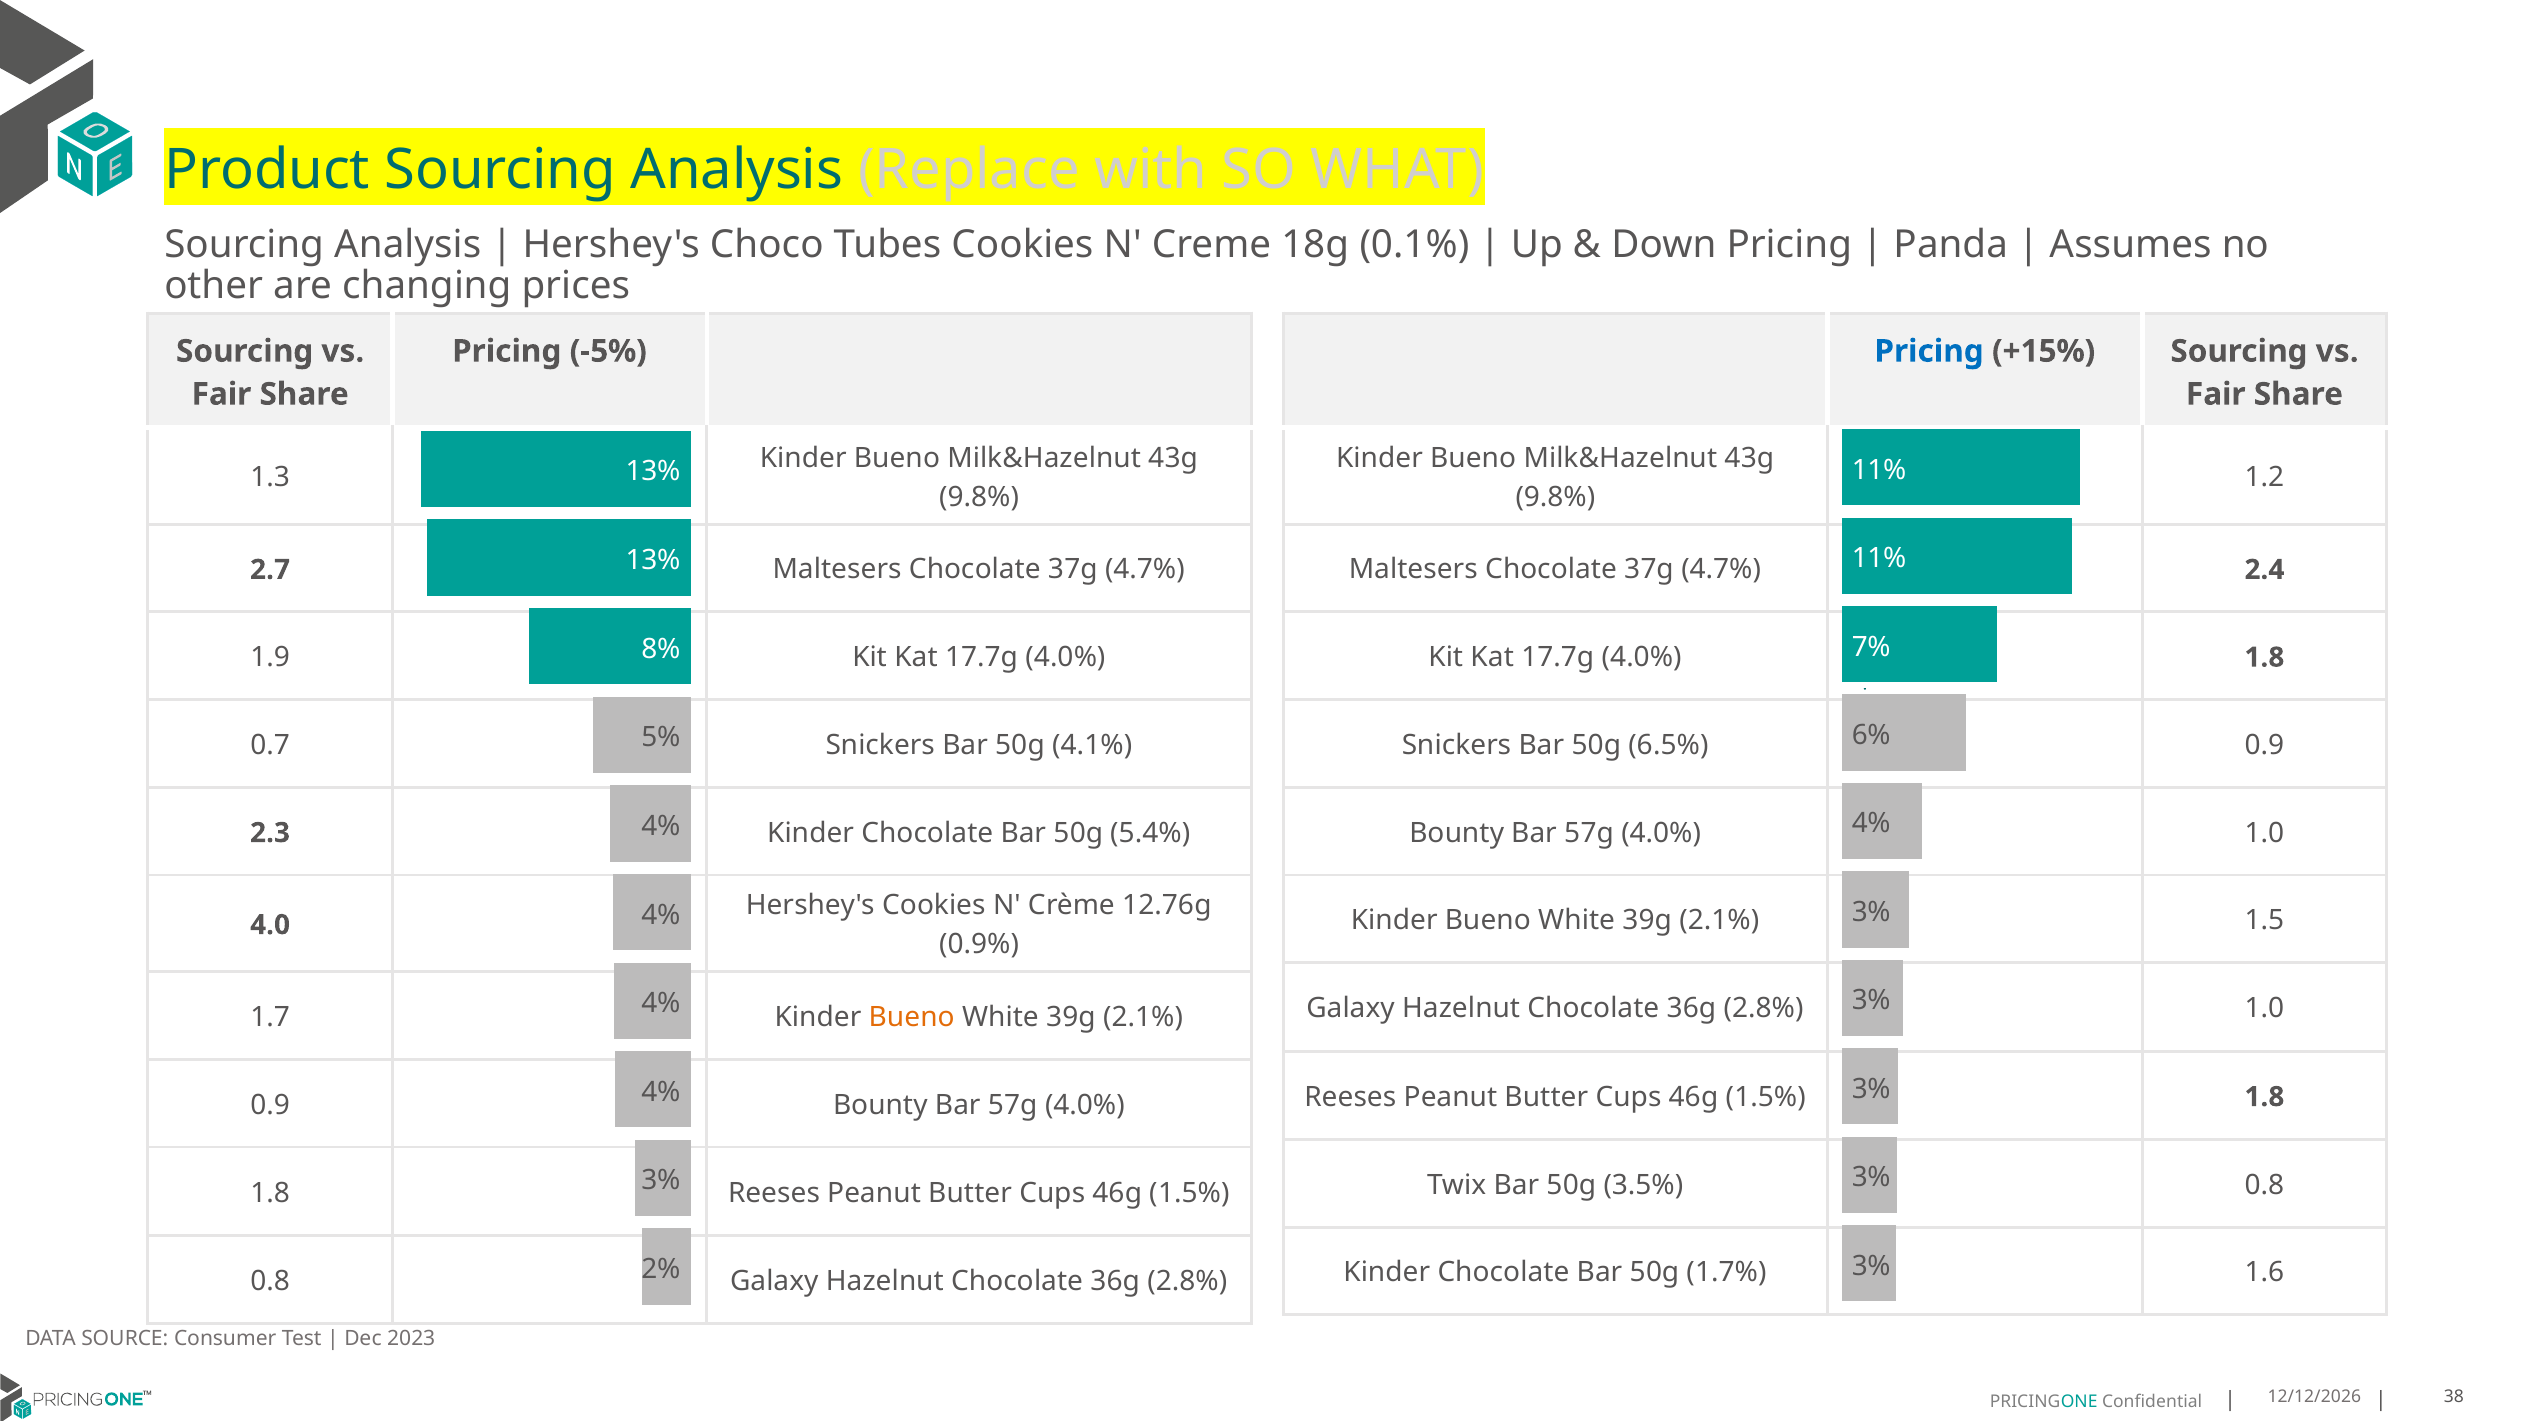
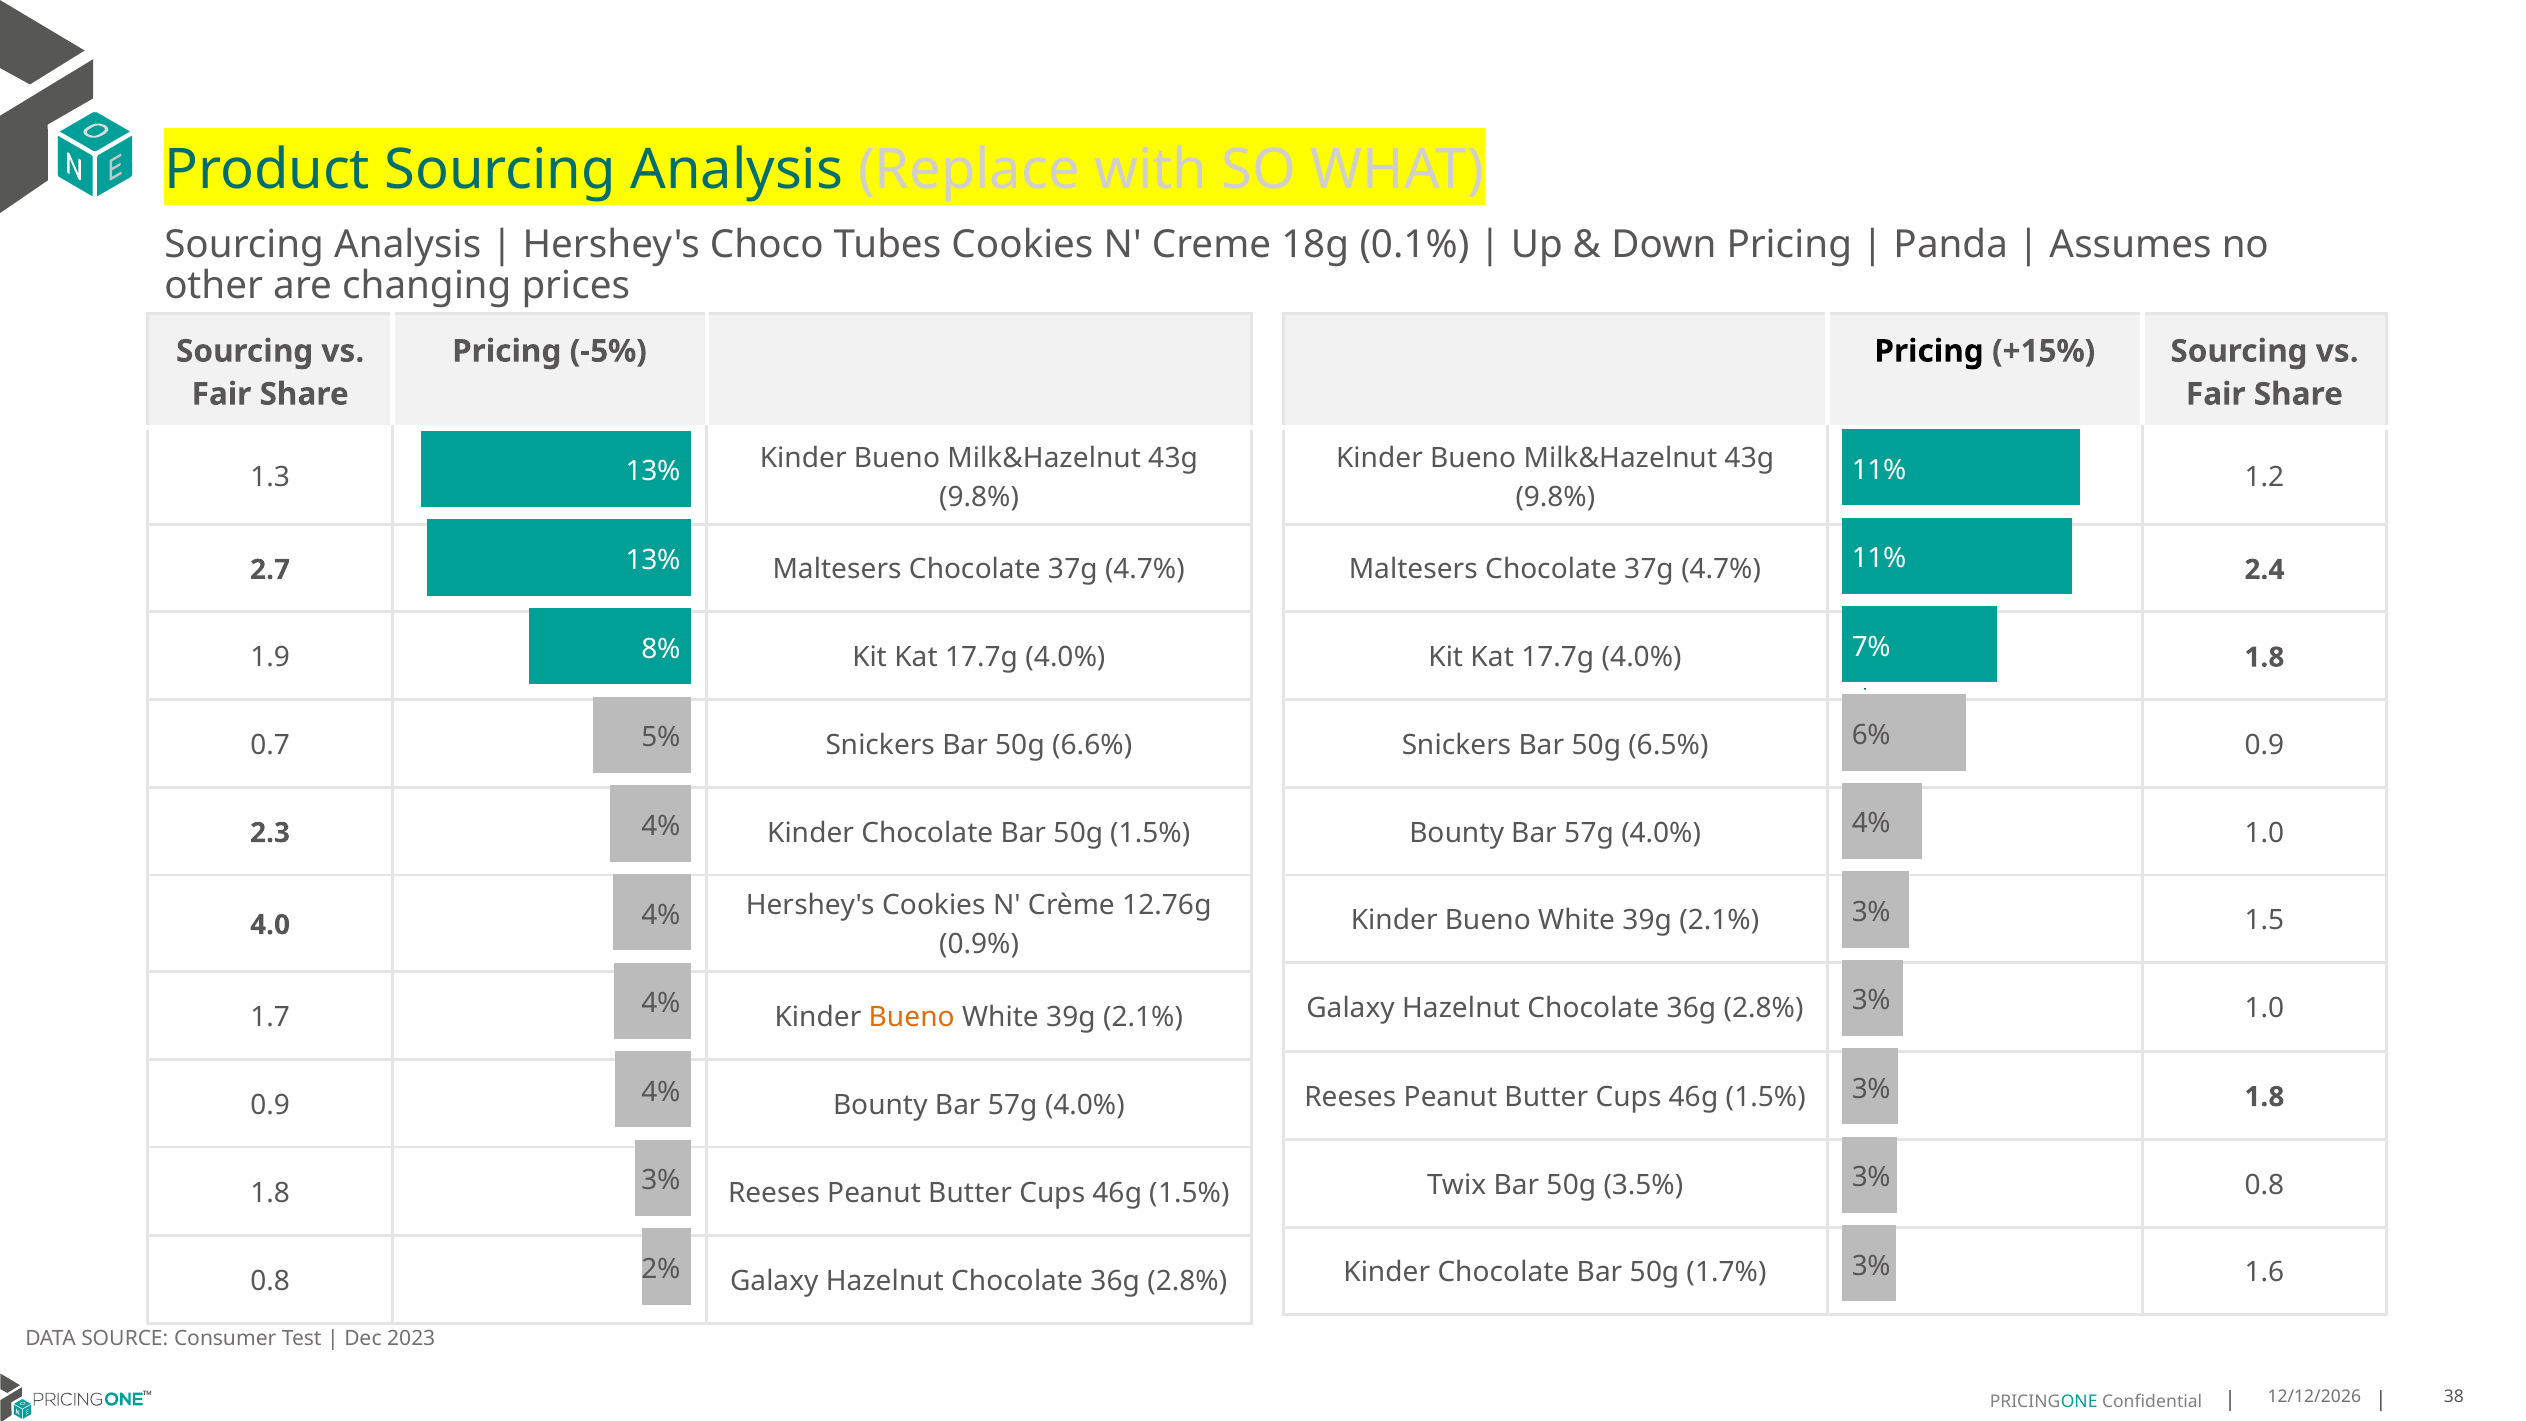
Pricing at (1929, 351) colour: blue -> black
4.1%: 4.1% -> 6.6%
50g 5.4%: 5.4% -> 1.5%
